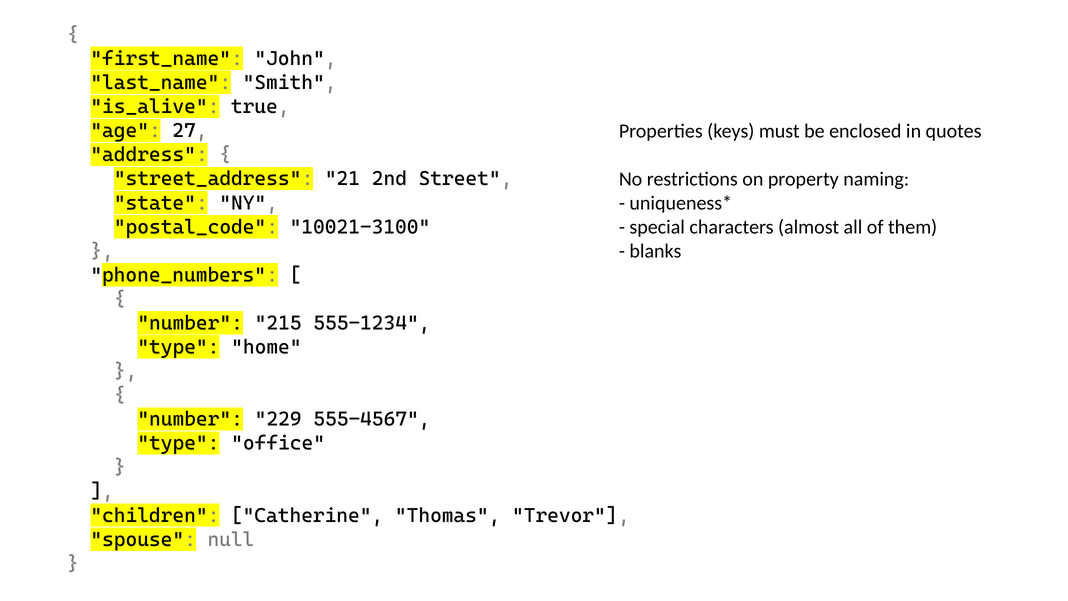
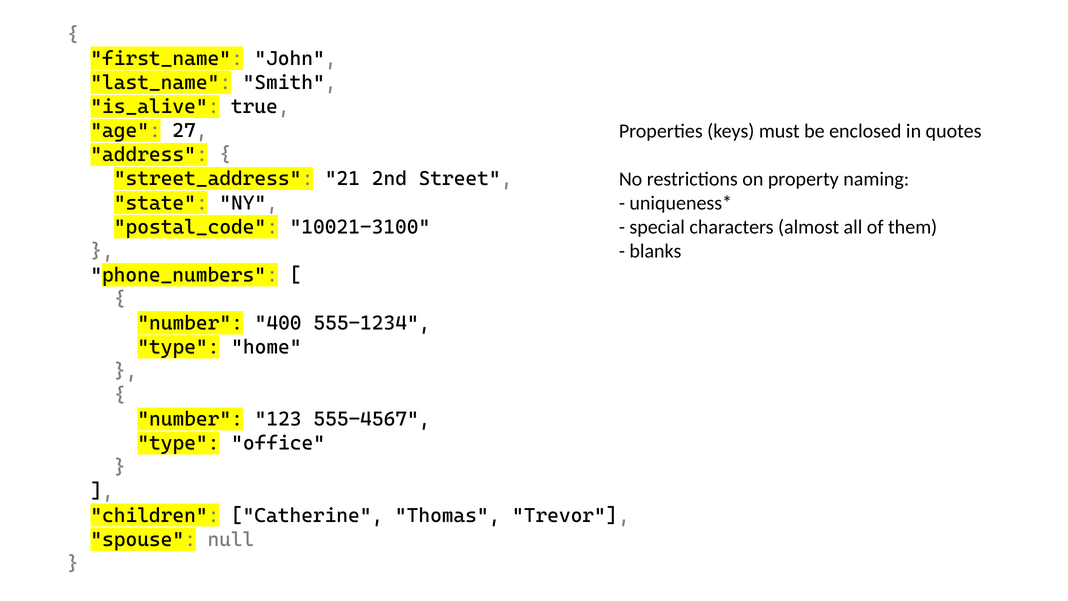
215: 215 -> 400
229: 229 -> 123
